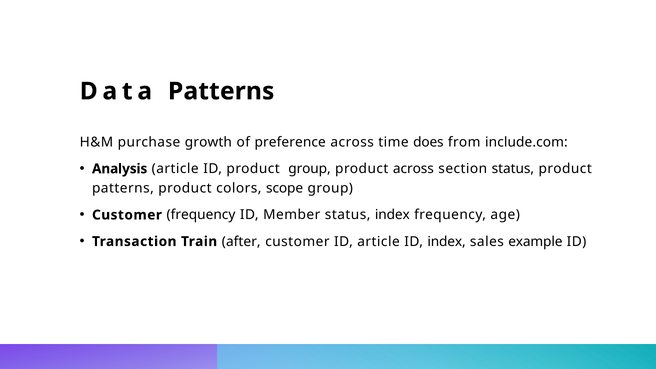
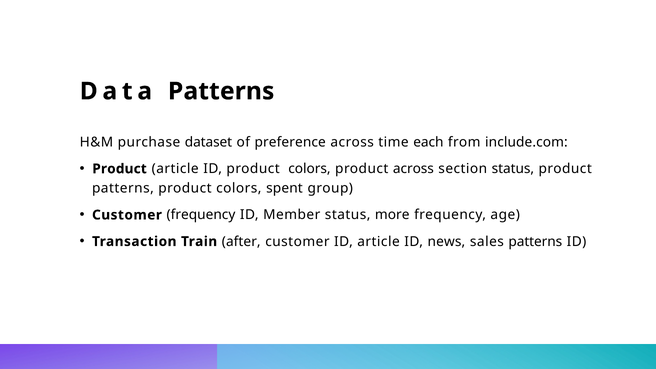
growth: growth -> dataset
does: does -> each
Analysis at (120, 169): Analysis -> Product
ID product group: group -> colors
scope: scope -> spent
status index: index -> more
ID index: index -> news
sales example: example -> patterns
